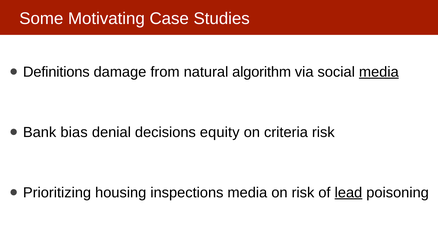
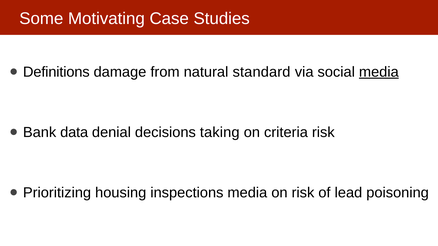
algorithm: algorithm -> standard
bias: bias -> data
equity: equity -> taking
lead underline: present -> none
